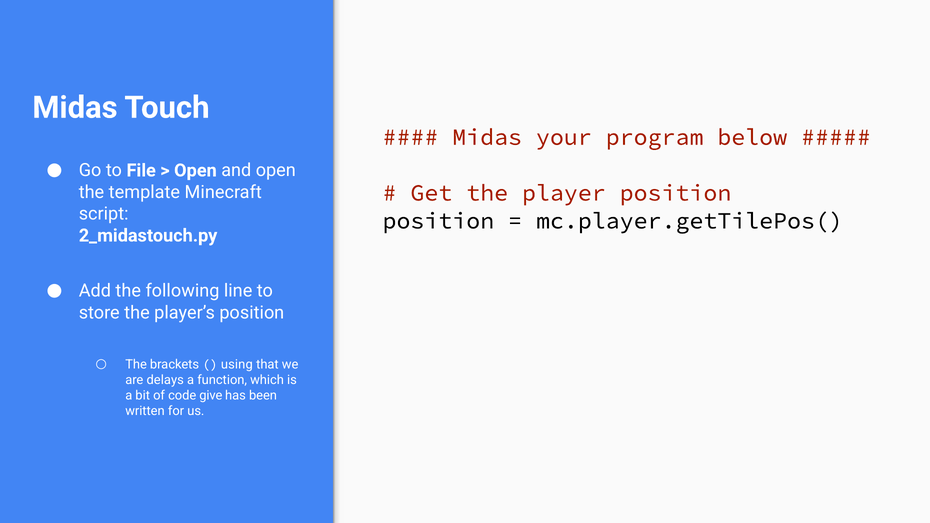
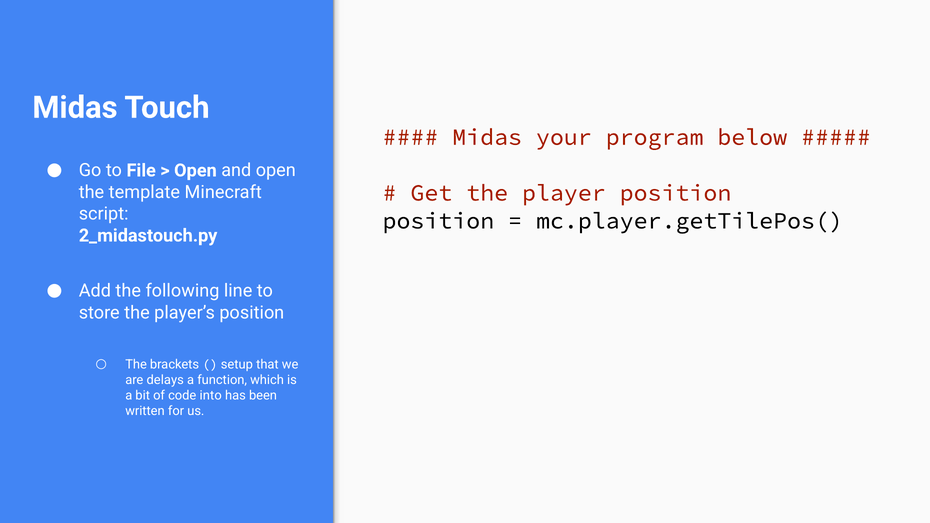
using: using -> setup
give: give -> into
